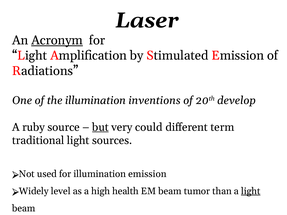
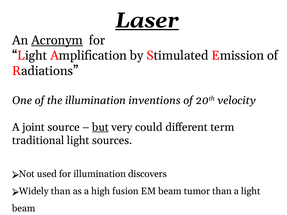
Laser underline: none -> present
develop: develop -> velocity
ruby: ruby -> joint
illumination emission: emission -> discovers
level at (61, 191): level -> than
health: health -> fusion
light at (251, 191) underline: present -> none
